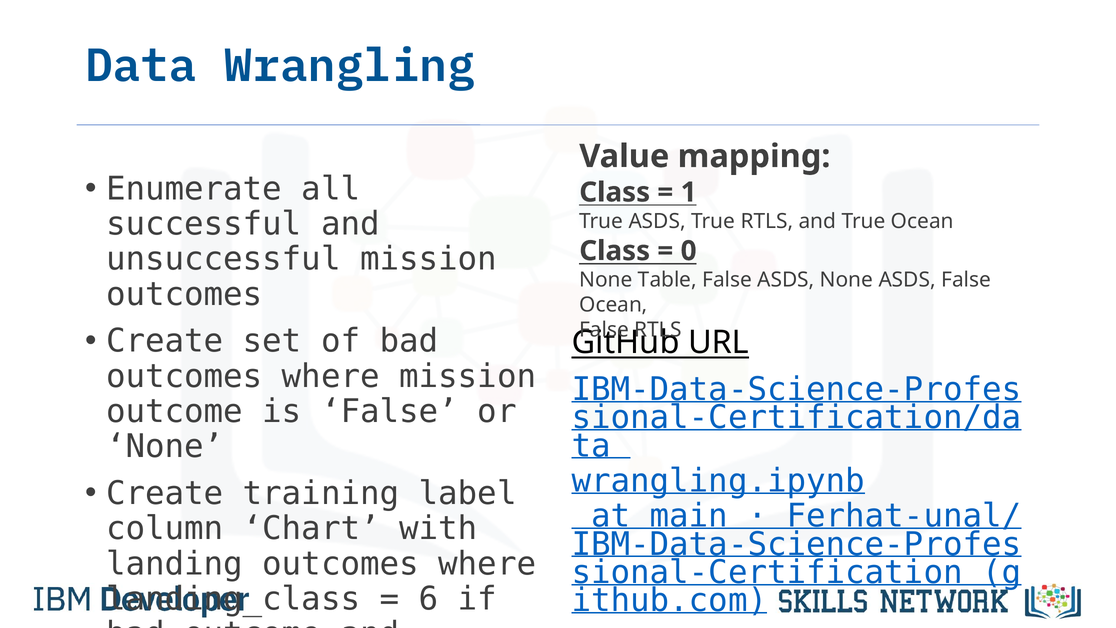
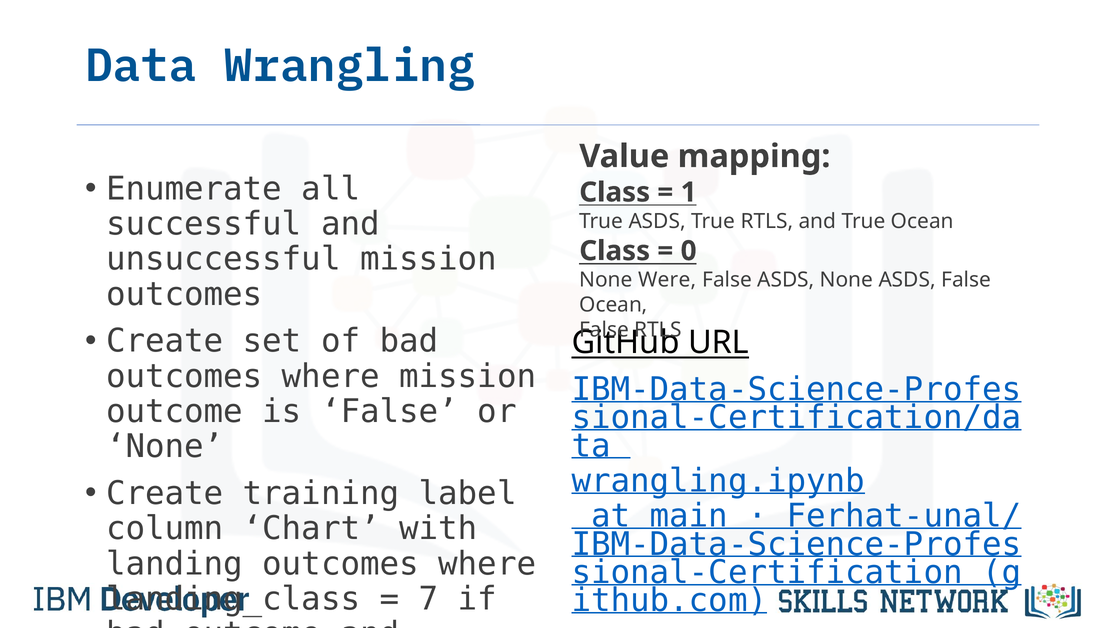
Table: Table -> Were
6: 6 -> 7
